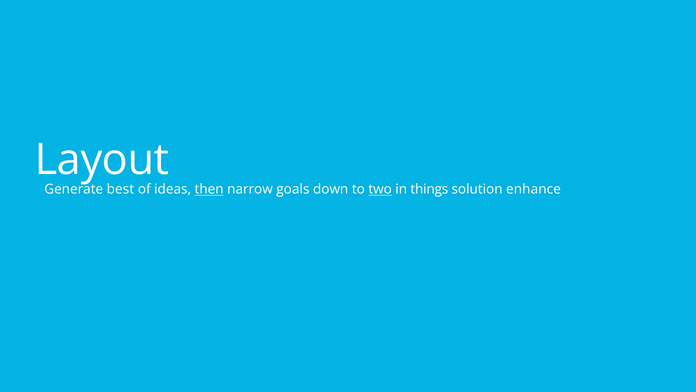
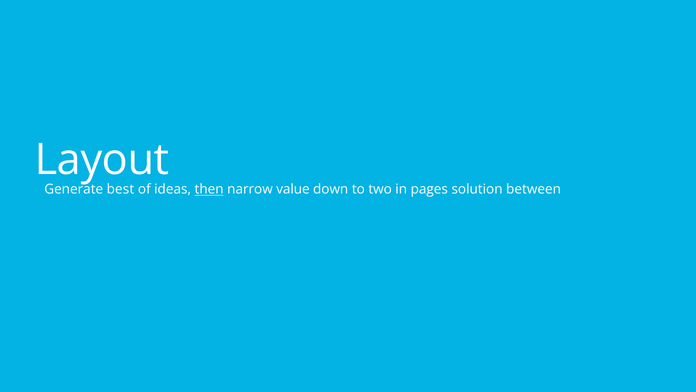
goals: goals -> value
two underline: present -> none
things: things -> pages
enhance: enhance -> between
